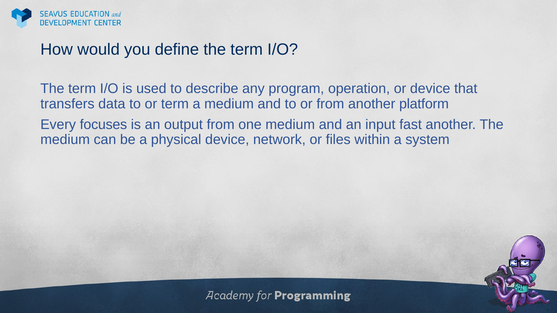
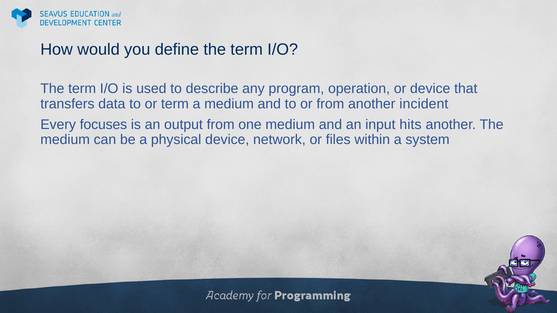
platform: platform -> incident
fast: fast -> hits
